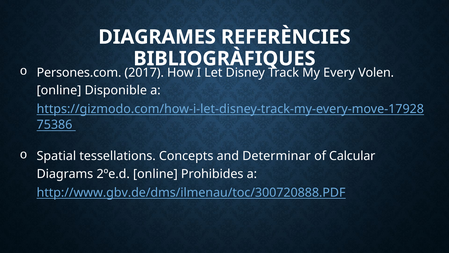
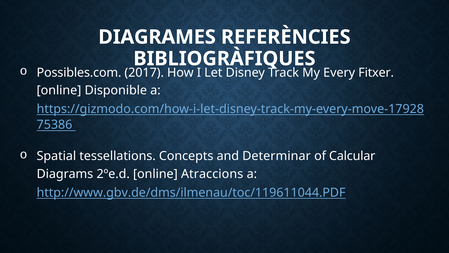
Persones.com: Persones.com -> Possibles.com
Volen: Volen -> Fitxer
Prohibides: Prohibides -> Atraccions
http://www.gbv.de/dms/ilmenau/toc/300720888.PDF: http://www.gbv.de/dms/ilmenau/toc/300720888.PDF -> http://www.gbv.de/dms/ilmenau/toc/119611044.PDF
